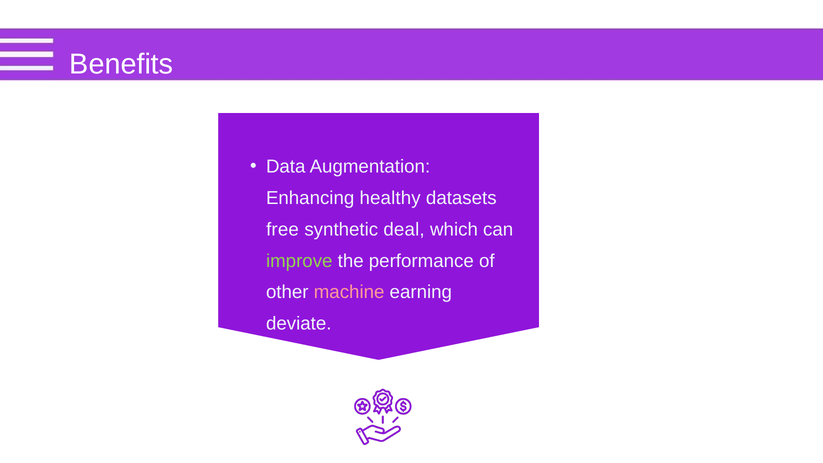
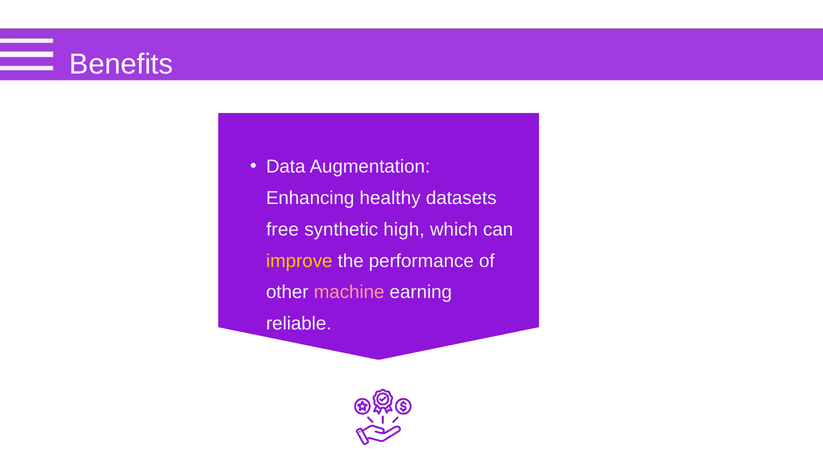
deal: deal -> high
improve colour: light green -> yellow
deviate: deviate -> reliable
